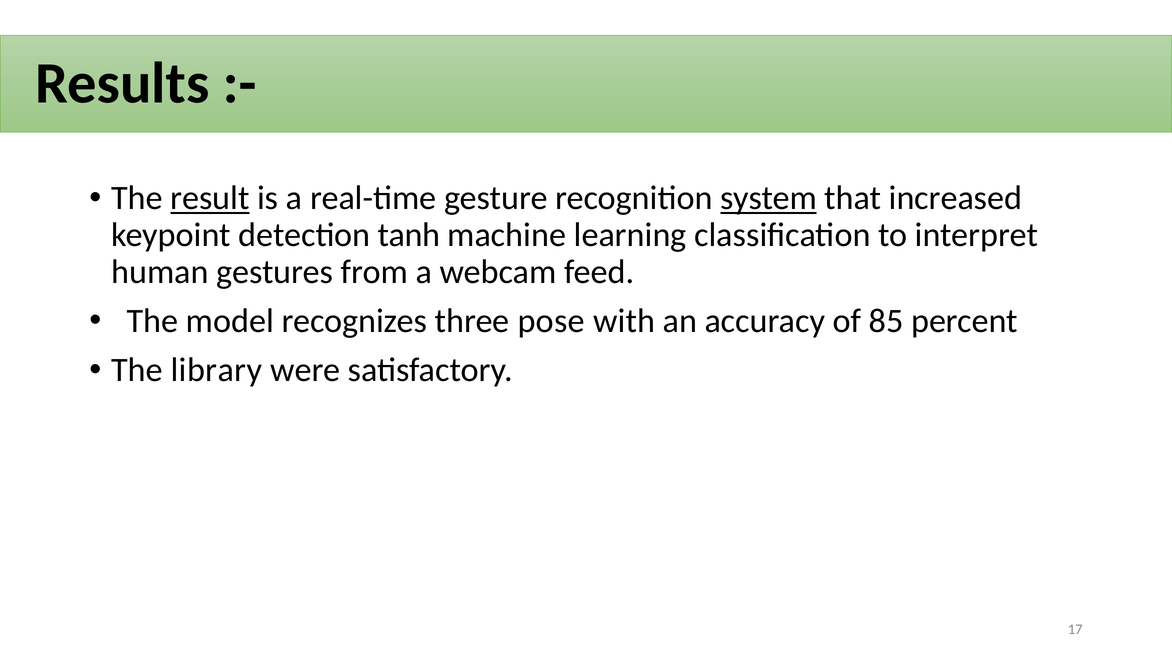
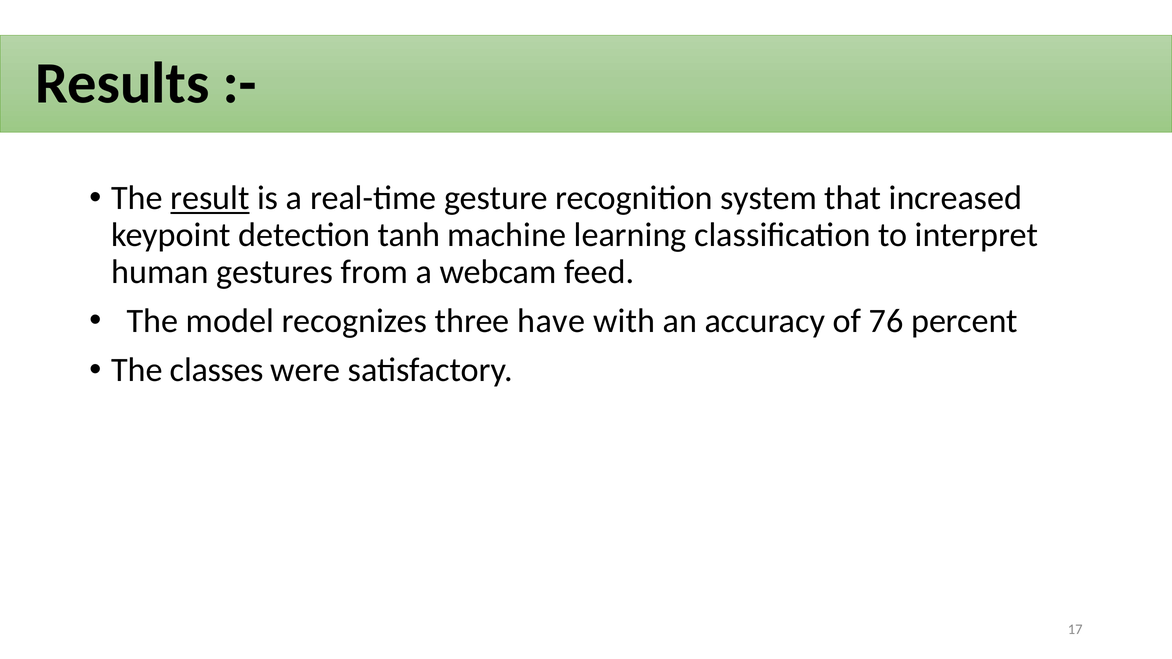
system underline: present -> none
pose: pose -> have
85: 85 -> 76
library: library -> classes
